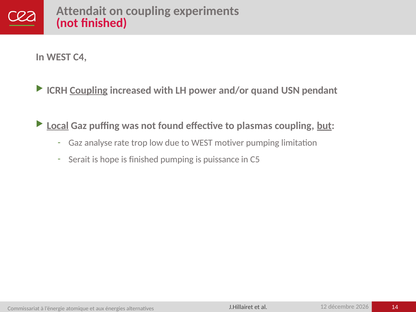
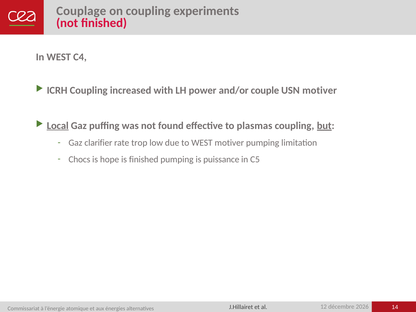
Attendait: Attendait -> Couplage
Coupling at (89, 90) underline: present -> none
quand: quand -> couple
USN pendant: pendant -> motiver
analyse: analyse -> clarifier
Serait: Serait -> Chocs
